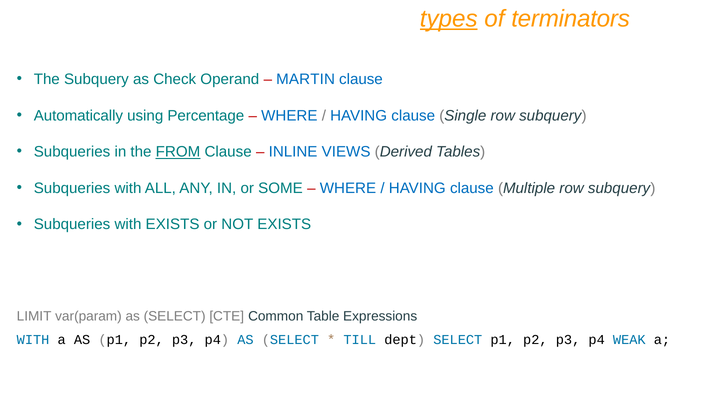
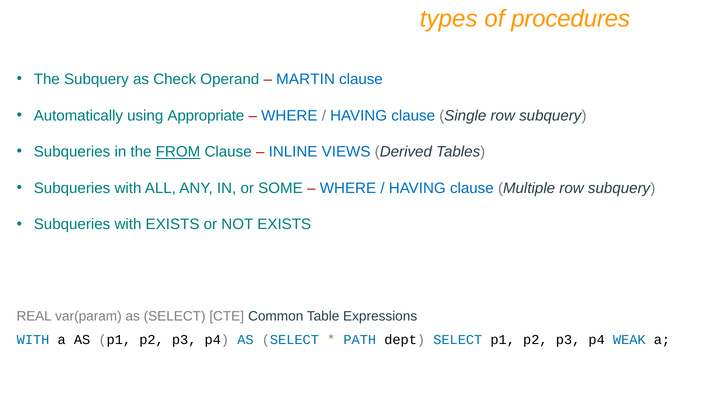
types underline: present -> none
terminators: terminators -> procedures
Percentage: Percentage -> Appropriate
LIMIT: LIMIT -> REAL
TILL: TILL -> PATH
